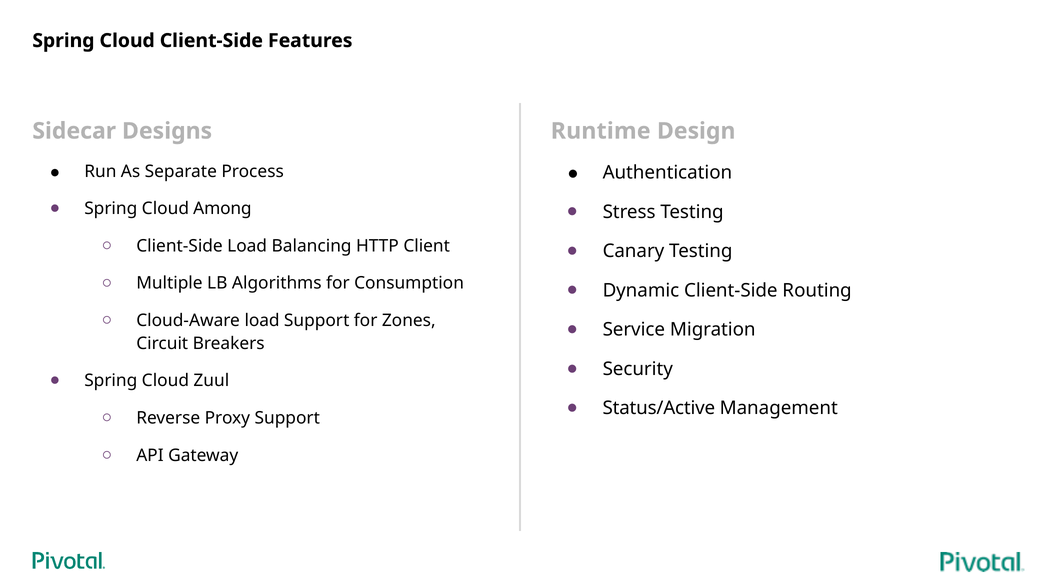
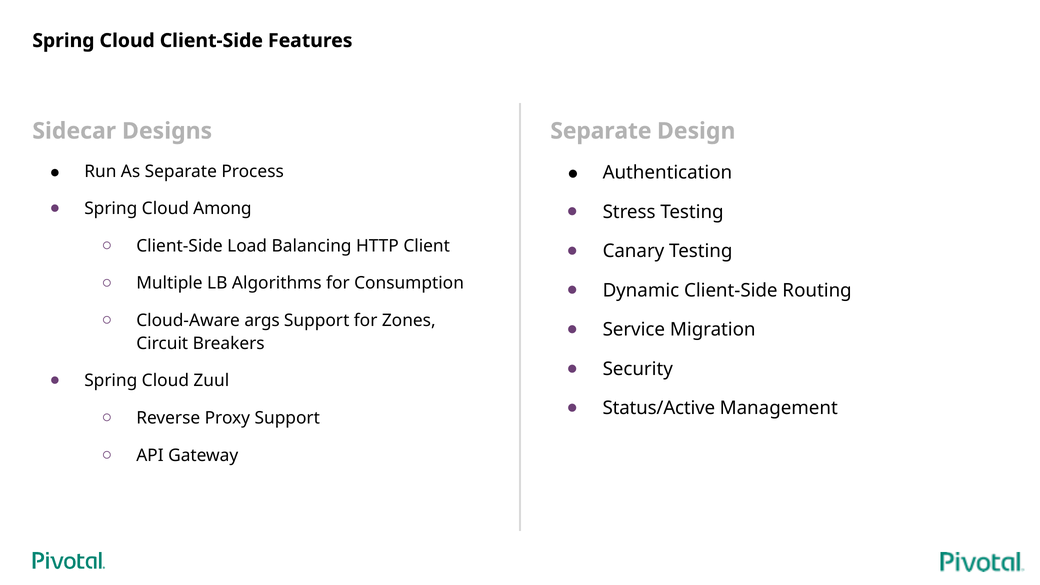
Runtime at (601, 131): Runtime -> Separate
Cloud-Aware load: load -> args
